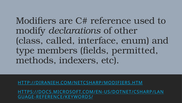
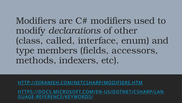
reference at (111, 21): reference -> modifiers
permitted: permitted -> accessors
